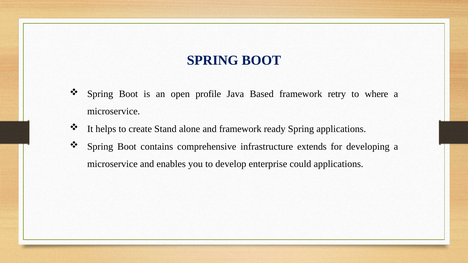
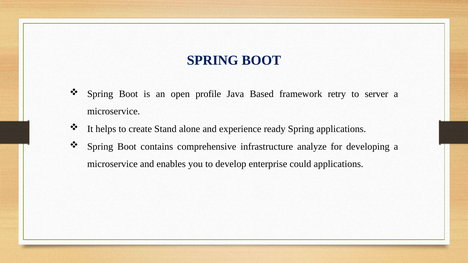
where: where -> server
and framework: framework -> experience
extends: extends -> analyze
